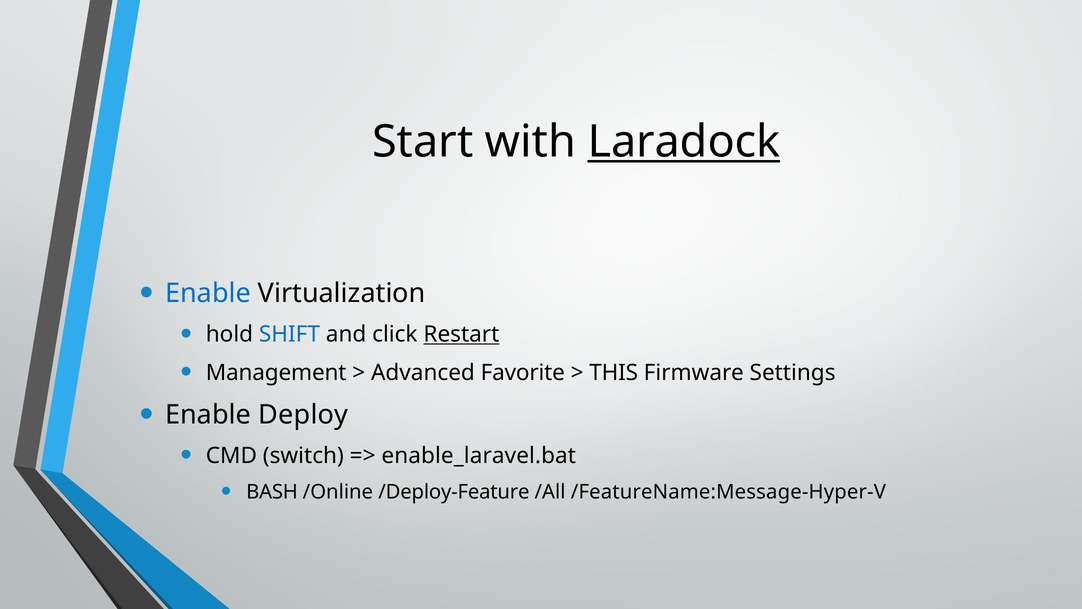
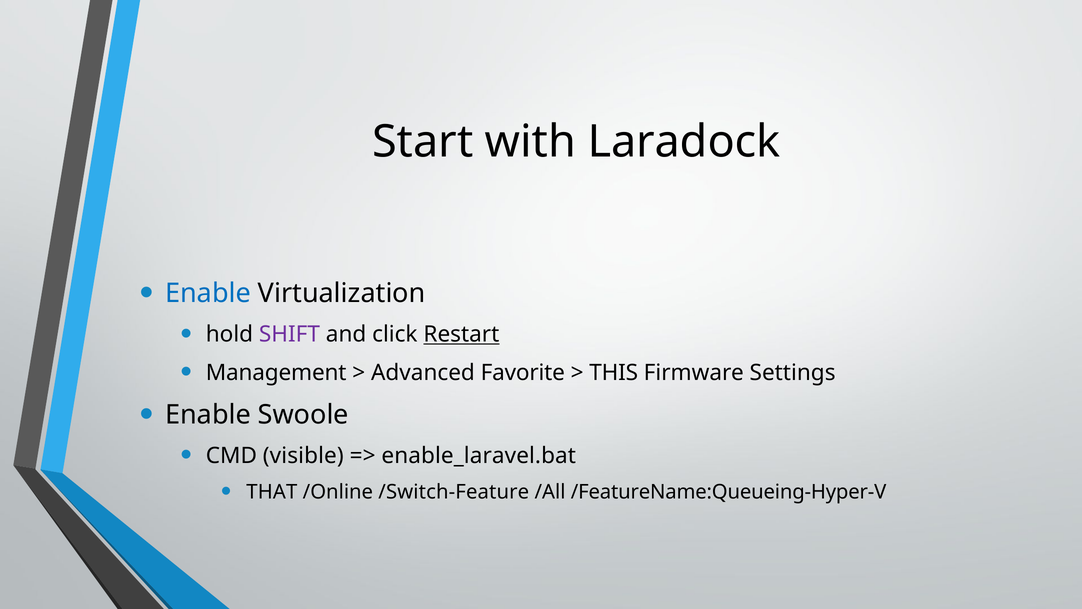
Laradock underline: present -> none
SHIFT colour: blue -> purple
Deploy: Deploy -> Swoole
switch: switch -> visible
BASH: BASH -> THAT
/Deploy-Feature: /Deploy-Feature -> /Switch-Feature
/FeatureName:Message-Hyper-V: /FeatureName:Message-Hyper-V -> /FeatureName:Queueing-Hyper-V
